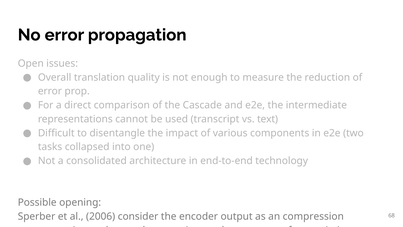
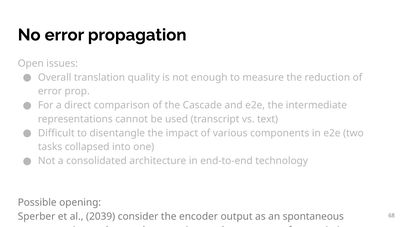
2006: 2006 -> 2039
compression: compression -> spontaneous
